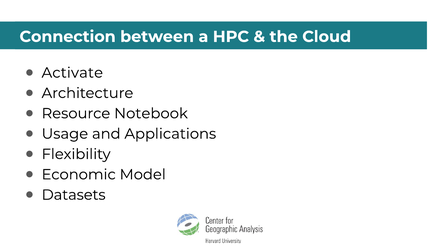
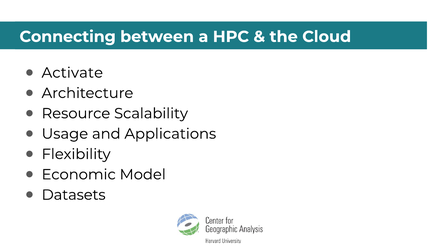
Connection: Connection -> Connecting
Notebook: Notebook -> Scalability
